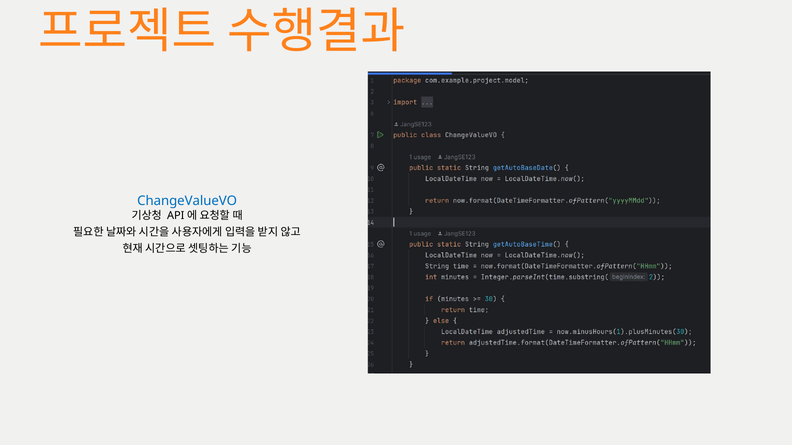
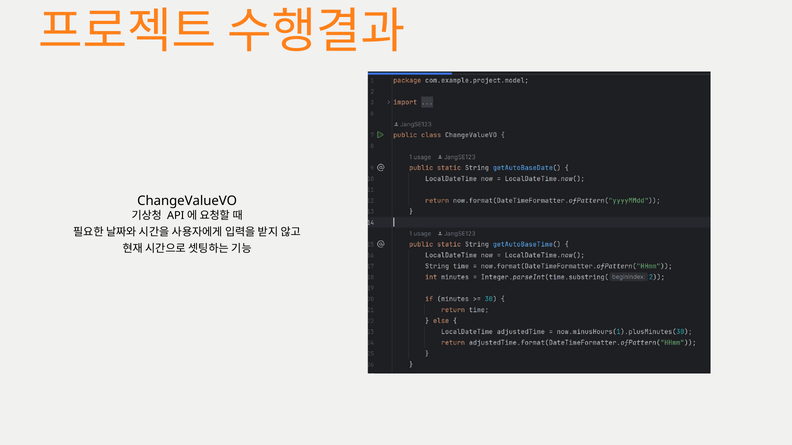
ChangeValueVO colour: blue -> black
